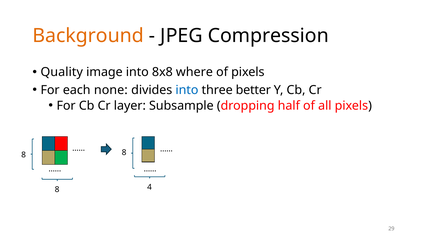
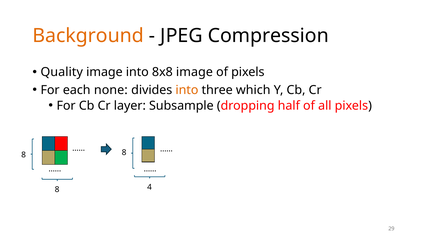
8x8 where: where -> image
into at (187, 90) colour: blue -> orange
better: better -> which
